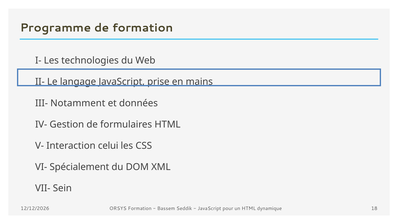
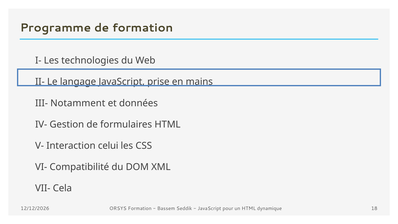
Spécialement: Spécialement -> Compatibilité
Sein: Sein -> Cela
